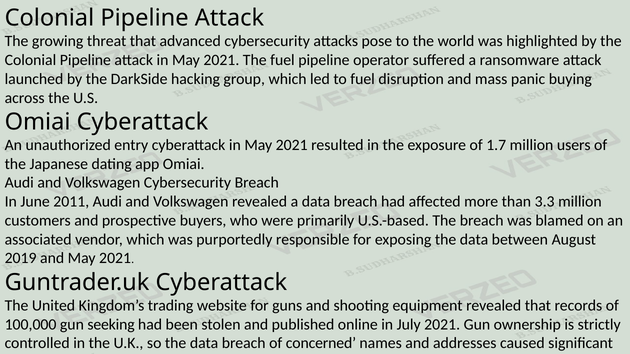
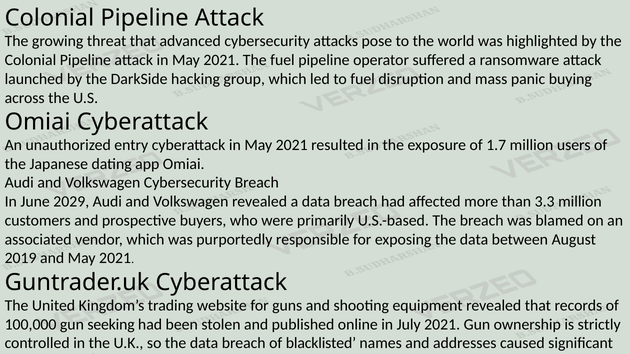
2011: 2011 -> 2029
concerned: concerned -> blacklisted
